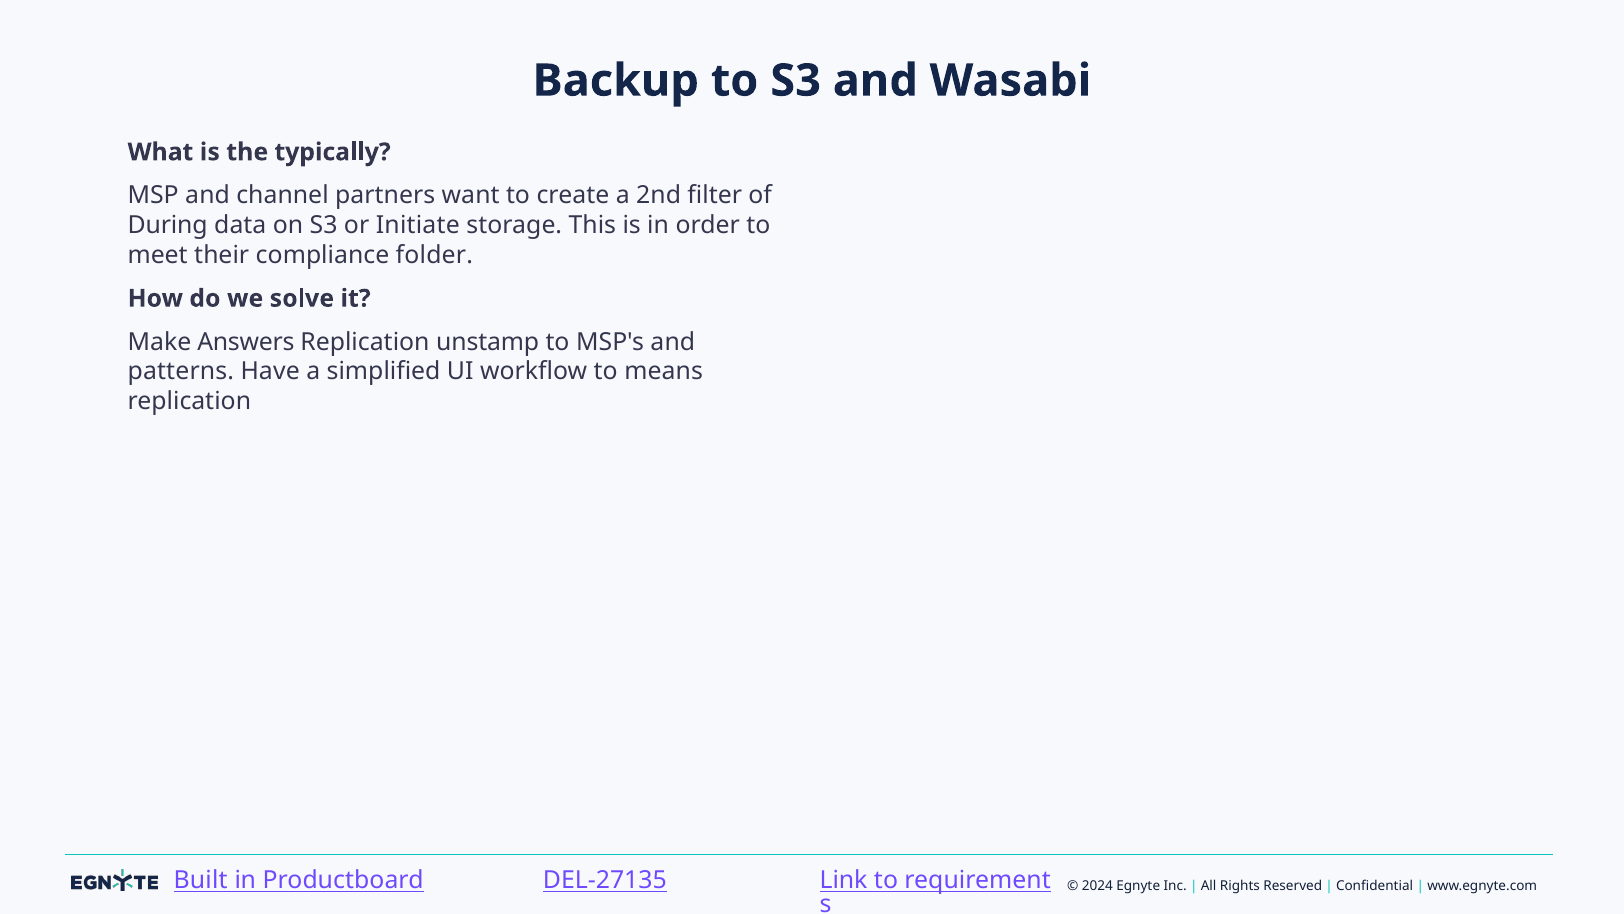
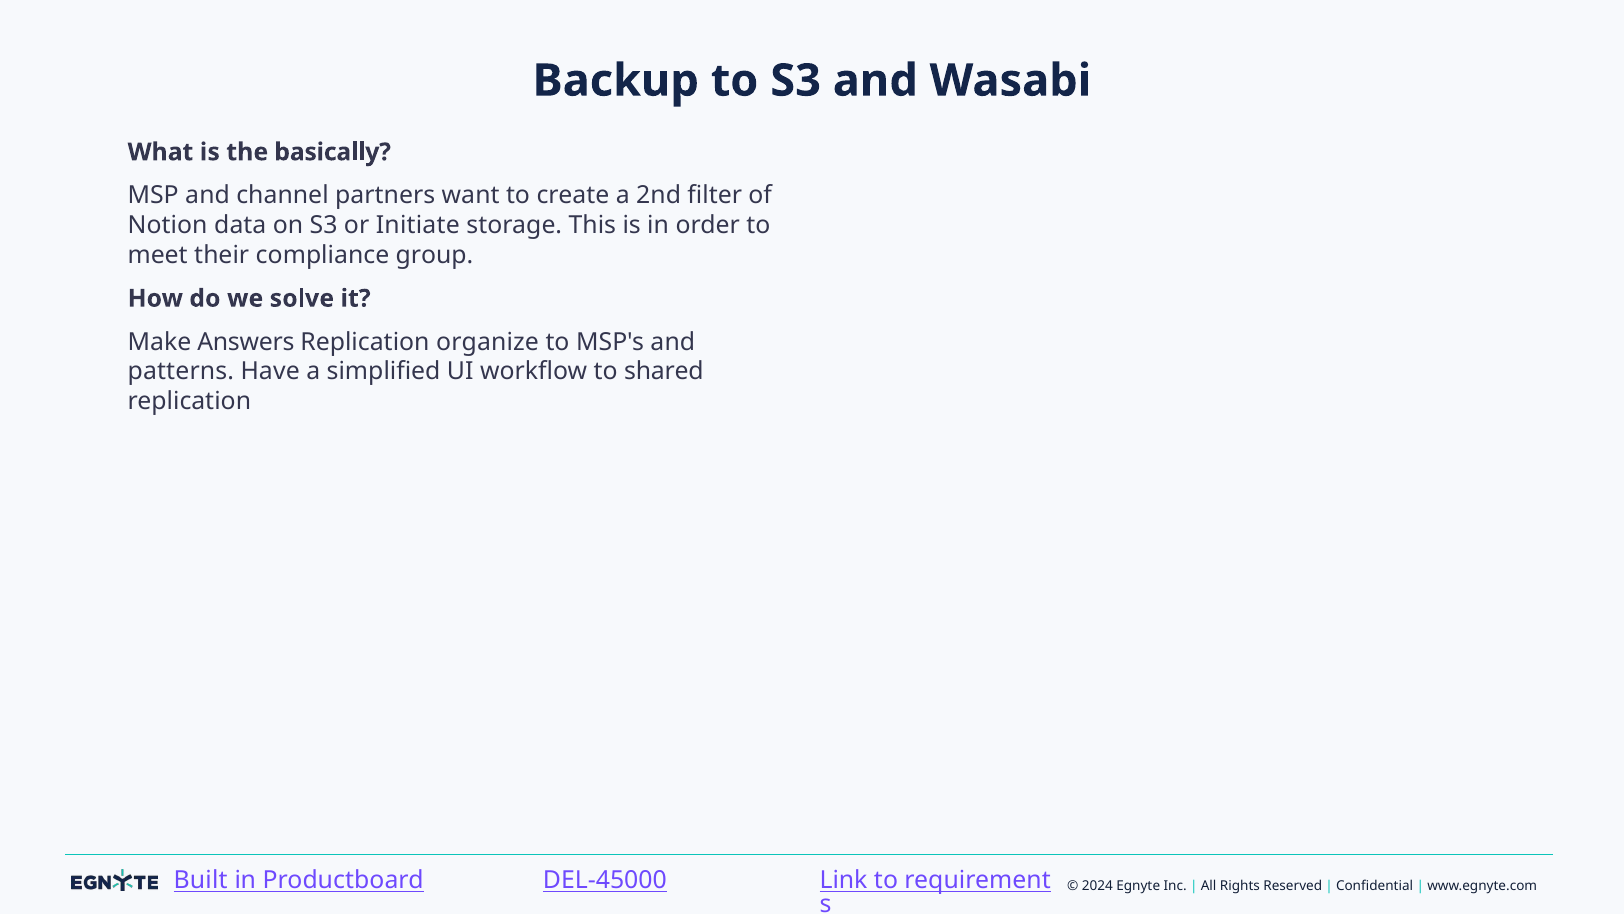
typically: typically -> basically
During: During -> Notion
folder: folder -> group
unstamp: unstamp -> organize
means: means -> shared
DEL-27135: DEL-27135 -> DEL-45000
